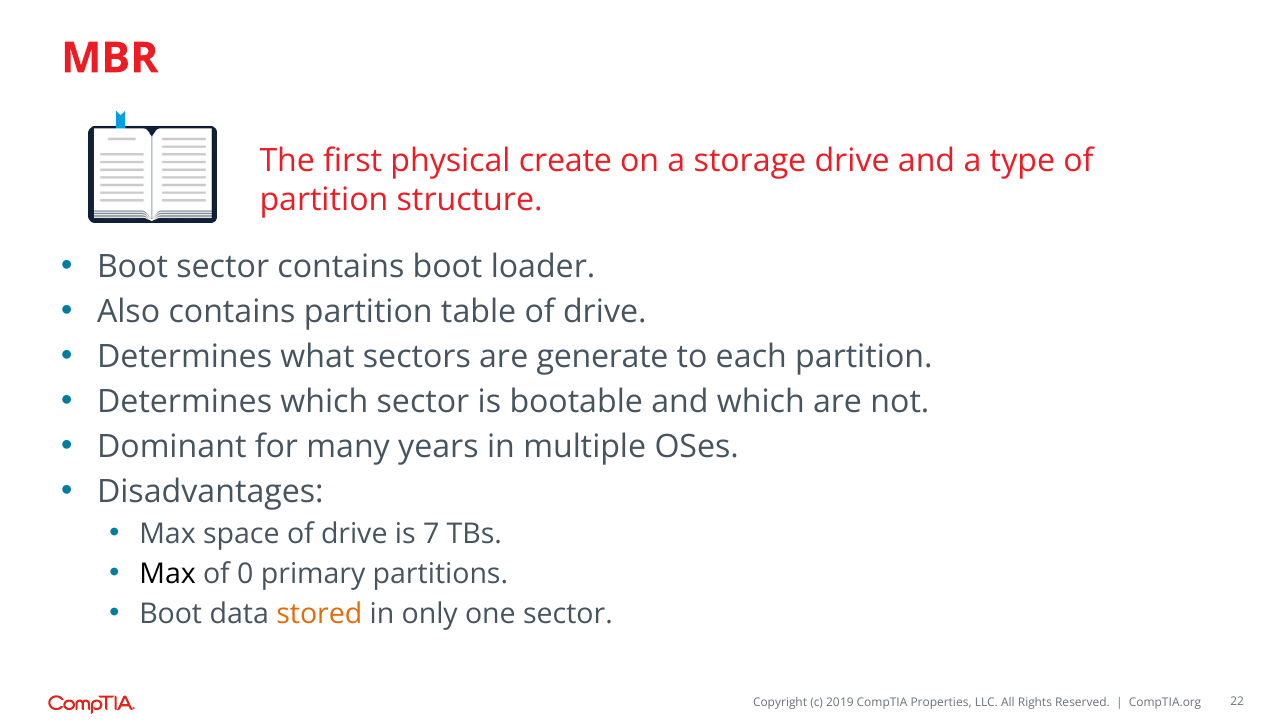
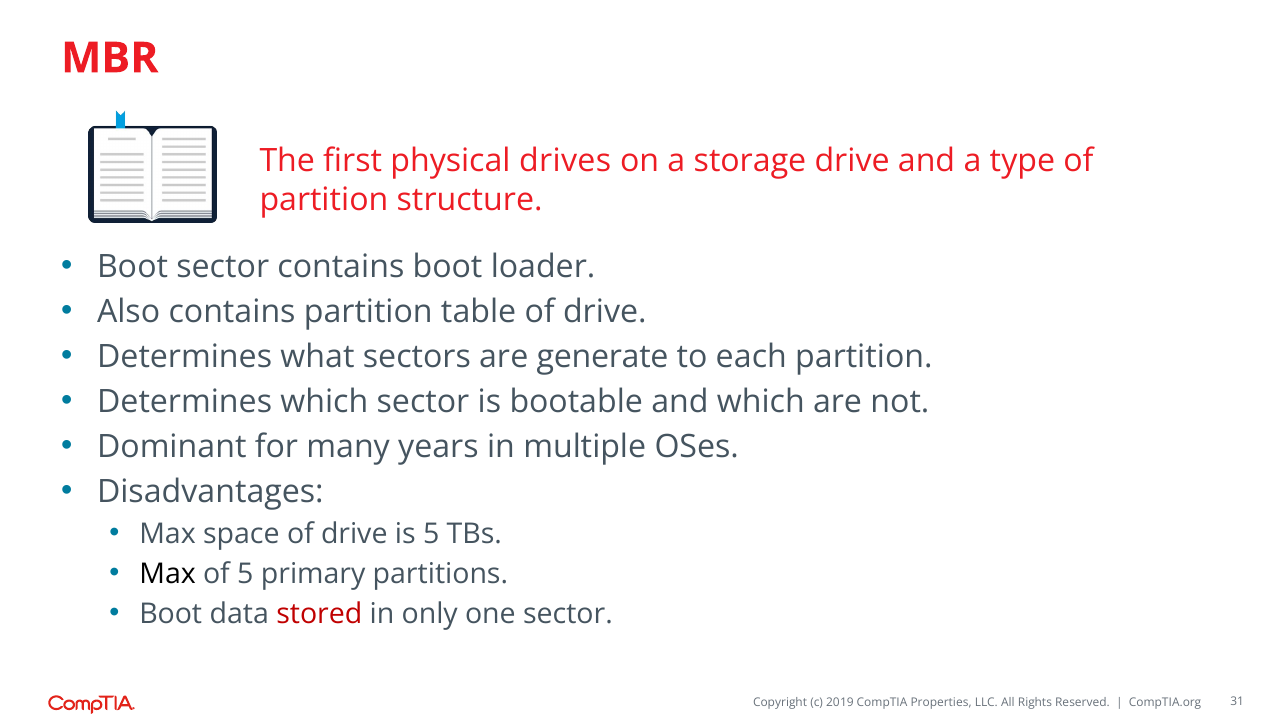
create: create -> drives
is 7: 7 -> 5
of 0: 0 -> 5
stored colour: orange -> red
22: 22 -> 31
